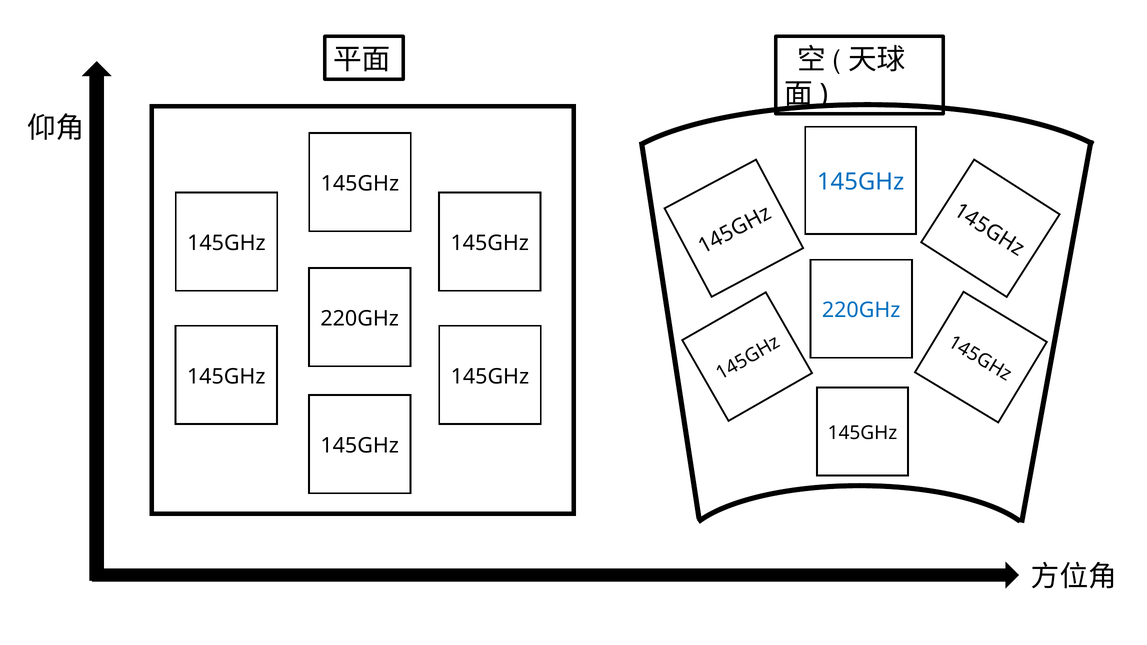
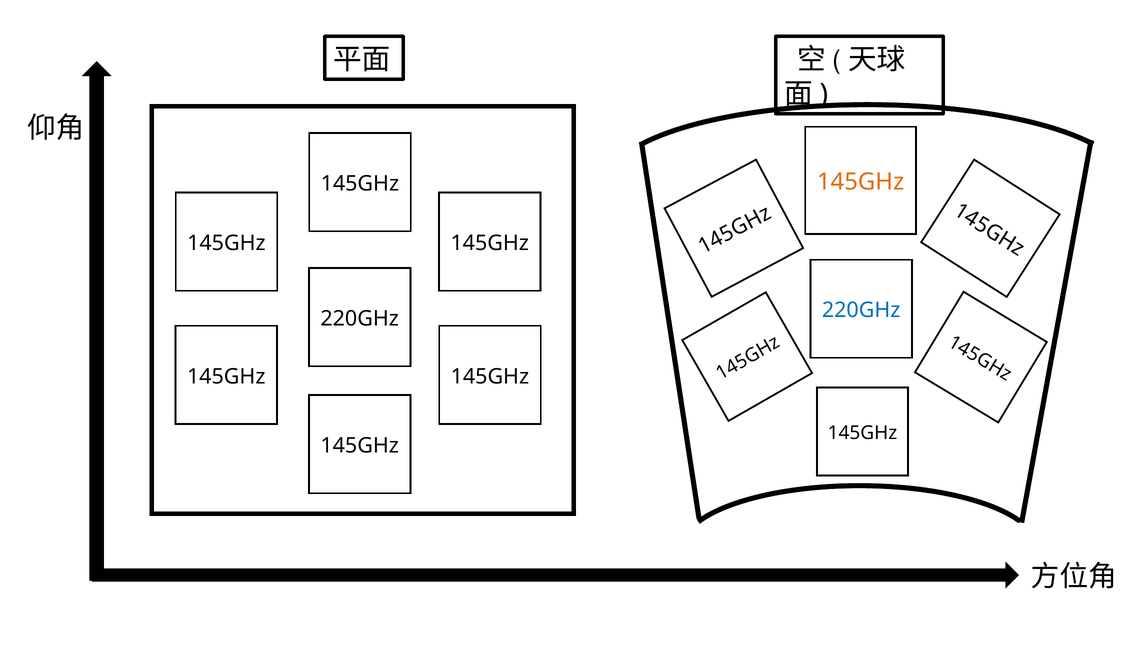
145GHz at (861, 182) colour: blue -> orange
